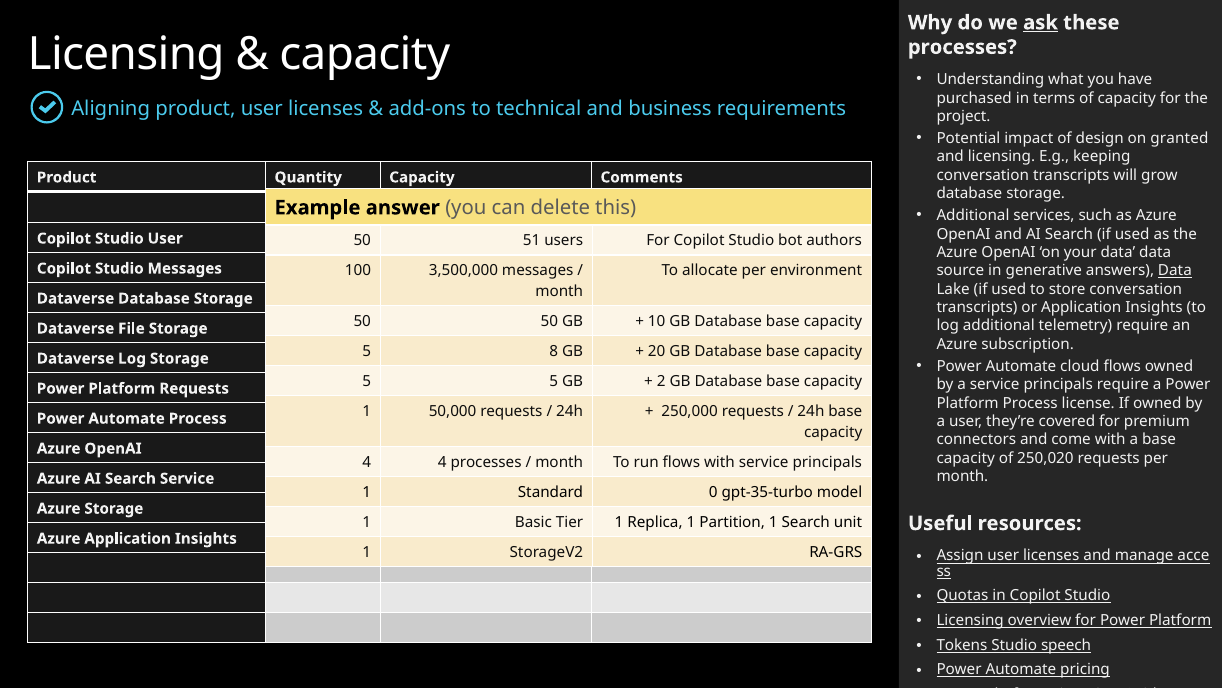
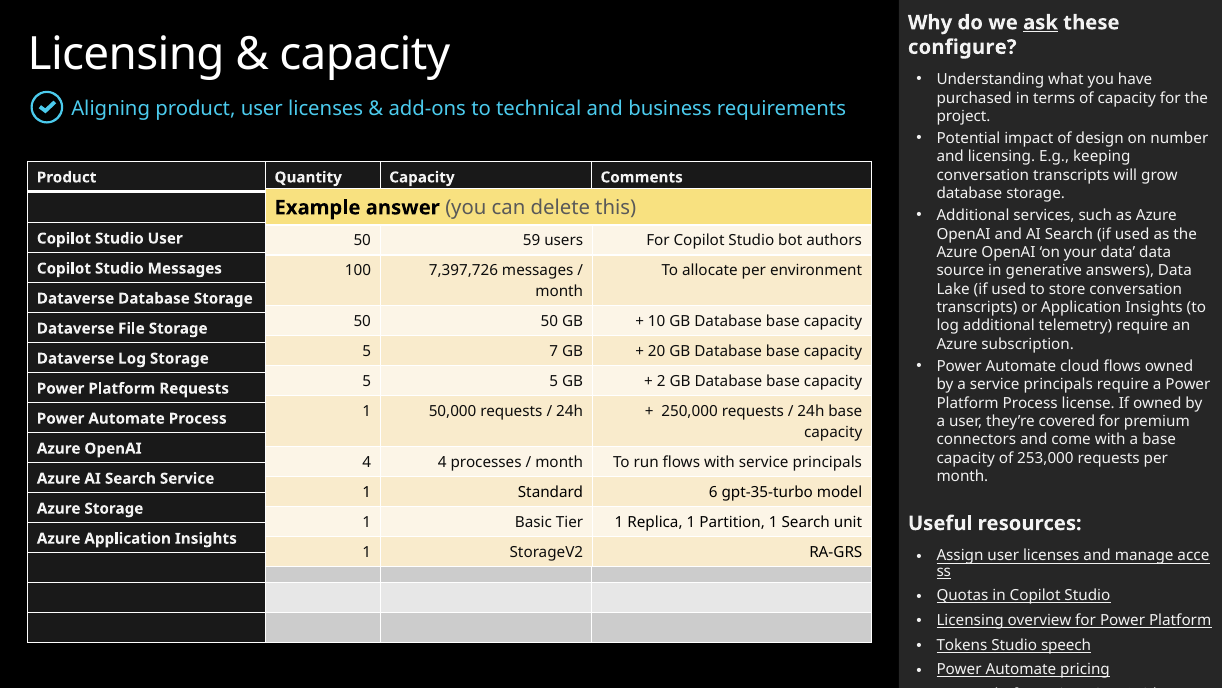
processes at (962, 47): processes -> configure
granted: granted -> number
51: 51 -> 59
Data at (1175, 271) underline: present -> none
3,500,000: 3,500,000 -> 7,397,726
8: 8 -> 7
250,020: 250,020 -> 253,000
0: 0 -> 6
